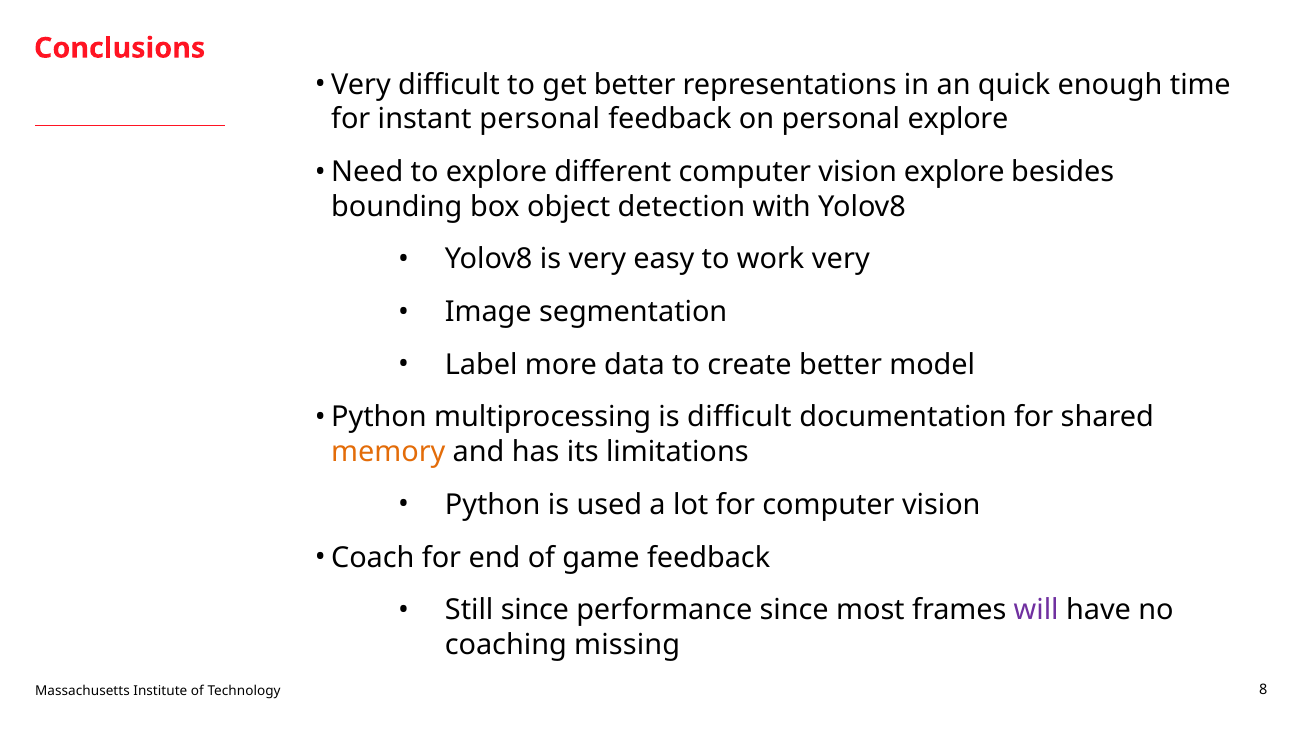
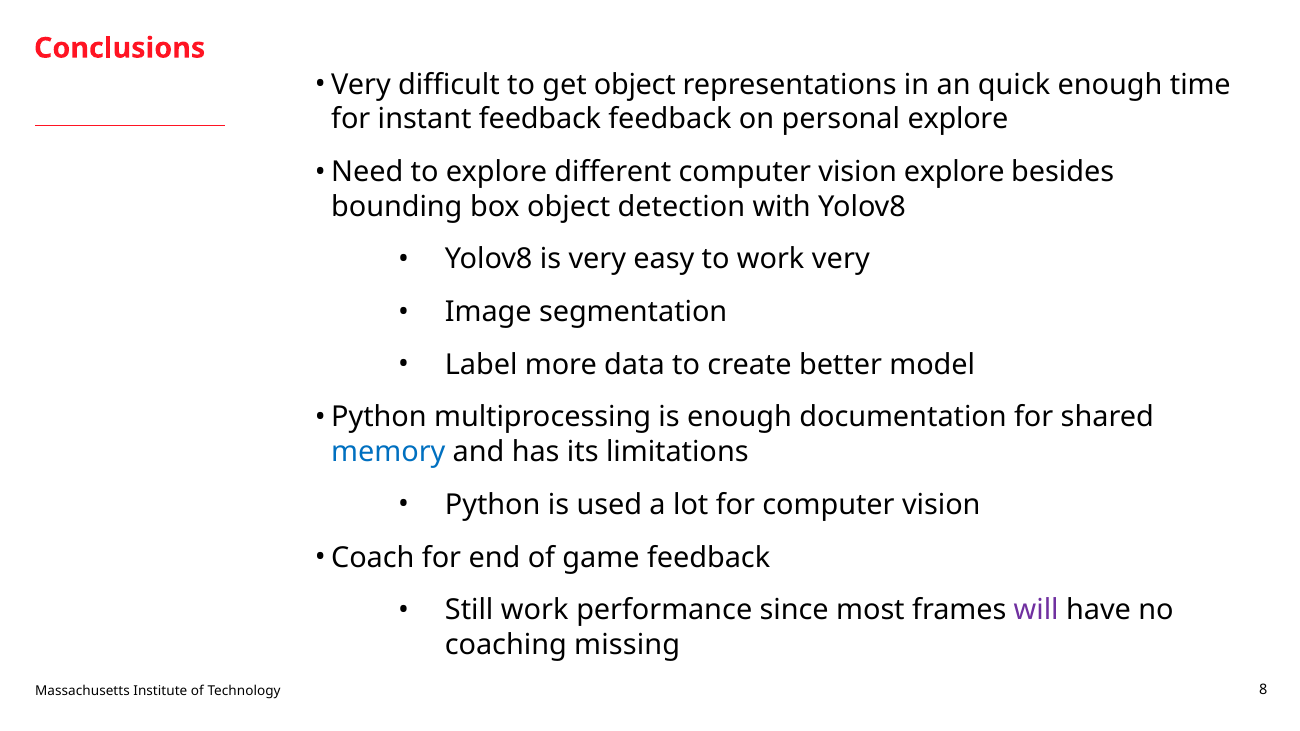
get better: better -> object
instant personal: personal -> feedback
is difficult: difficult -> enough
memory colour: orange -> blue
Still since: since -> work
